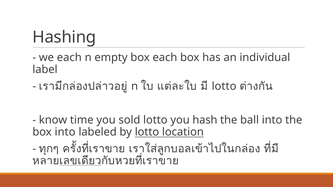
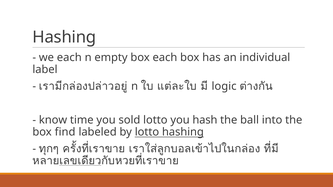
lotto at (224, 86): lotto -> logic
box into: into -> find
lotto location: location -> hashing
